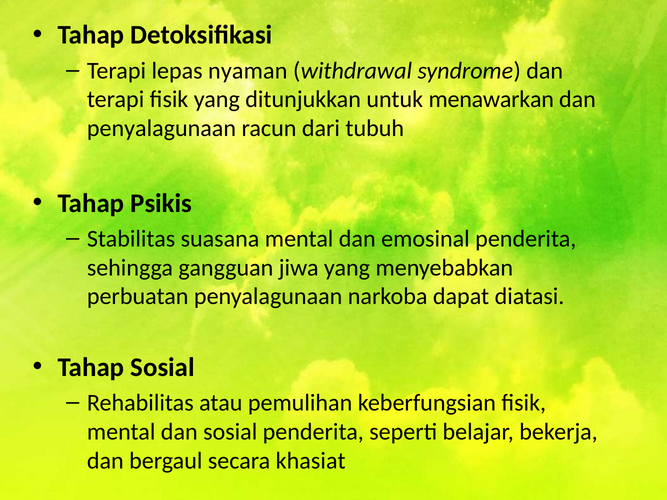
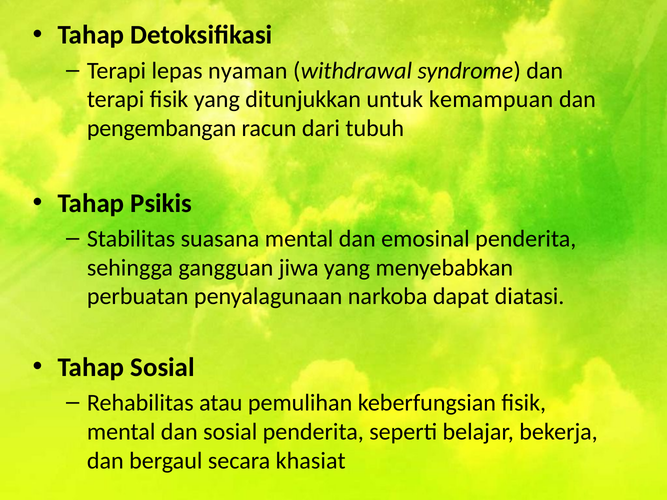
menawarkan: menawarkan -> kemampuan
penyalagunaan at (161, 128): penyalagunaan -> pengembangan
